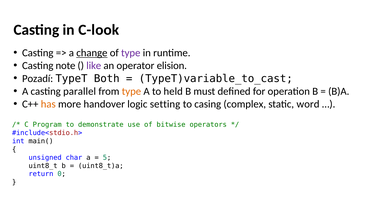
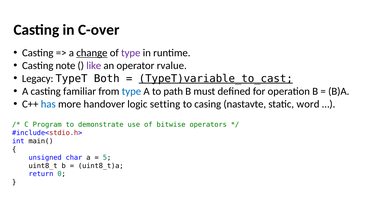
C-look: C-look -> C-over
elision: elision -> rvalue
Pozadí: Pozadí -> Legacy
TypeT)variable_to_cast underline: none -> present
parallel: parallel -> familiar
type at (131, 91) colour: orange -> blue
held: held -> path
has colour: orange -> blue
complex: complex -> nastavte
